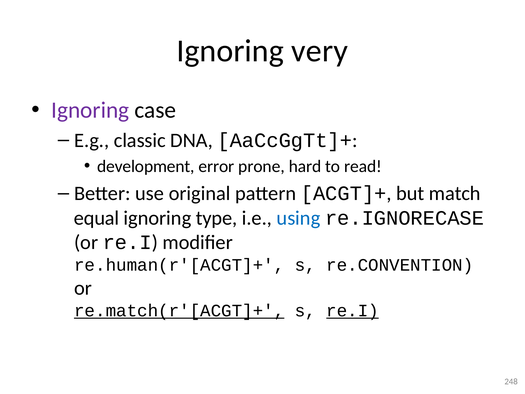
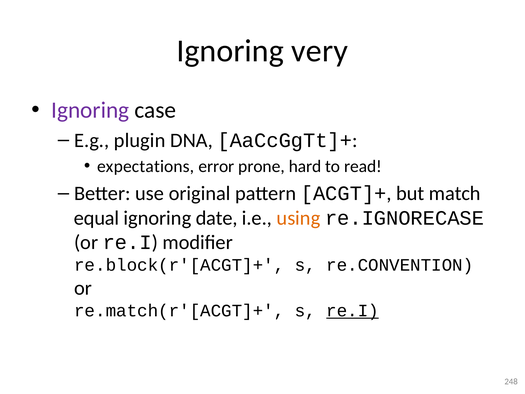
classic: classic -> plugin
development: development -> expectations
type: type -> date
using colour: blue -> orange
re.human(r'[ACGT]+: re.human(r'[ACGT]+ -> re.block(r'[ACGT]+
re.match(r'[ACGT]+ underline: present -> none
